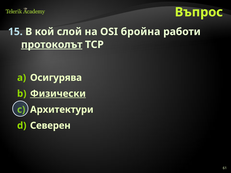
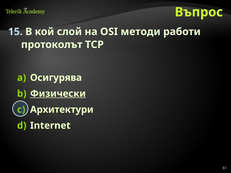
бройна: бройна -> методи
протоколът underline: present -> none
Северен: Северен -> Internet
